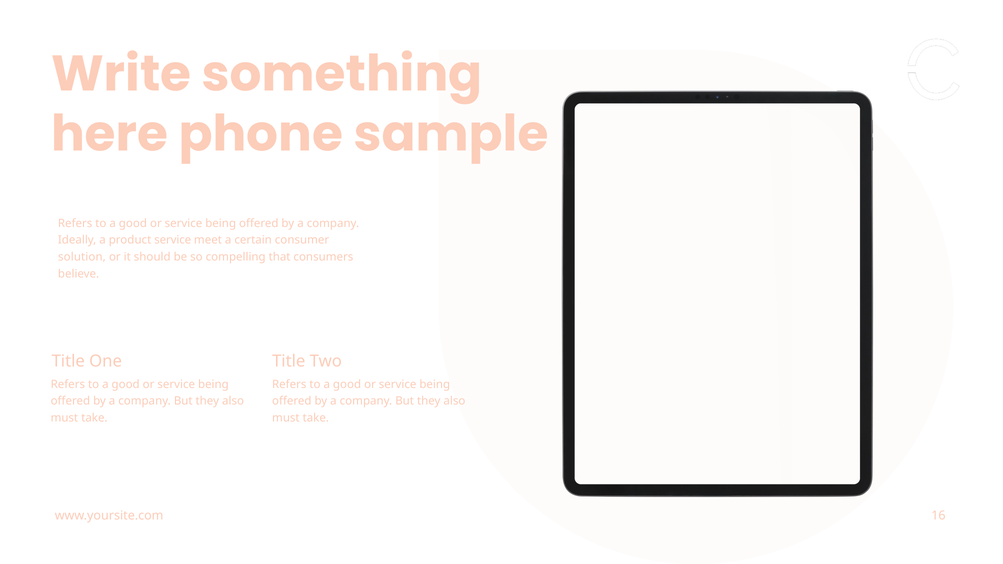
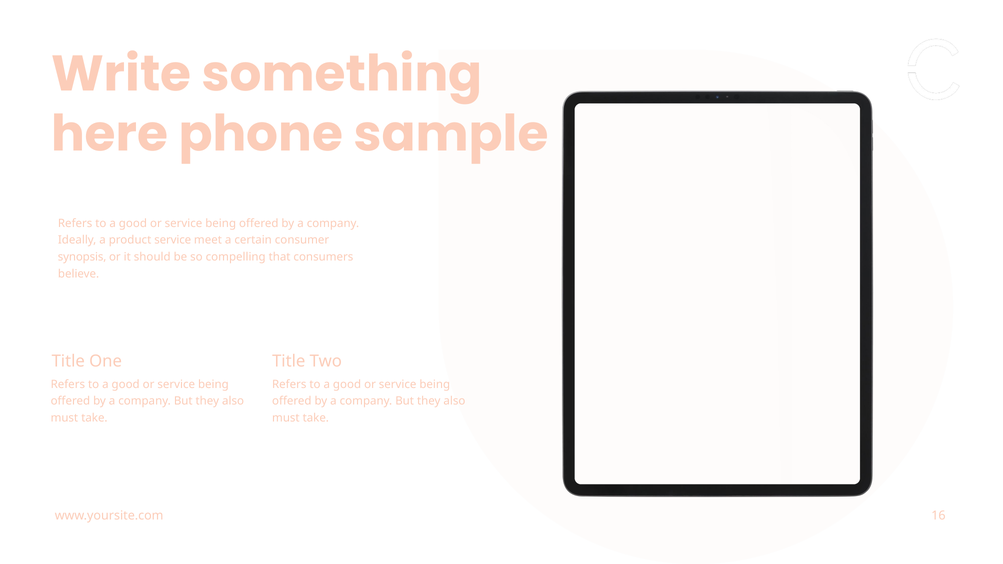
solution: solution -> synopsis
